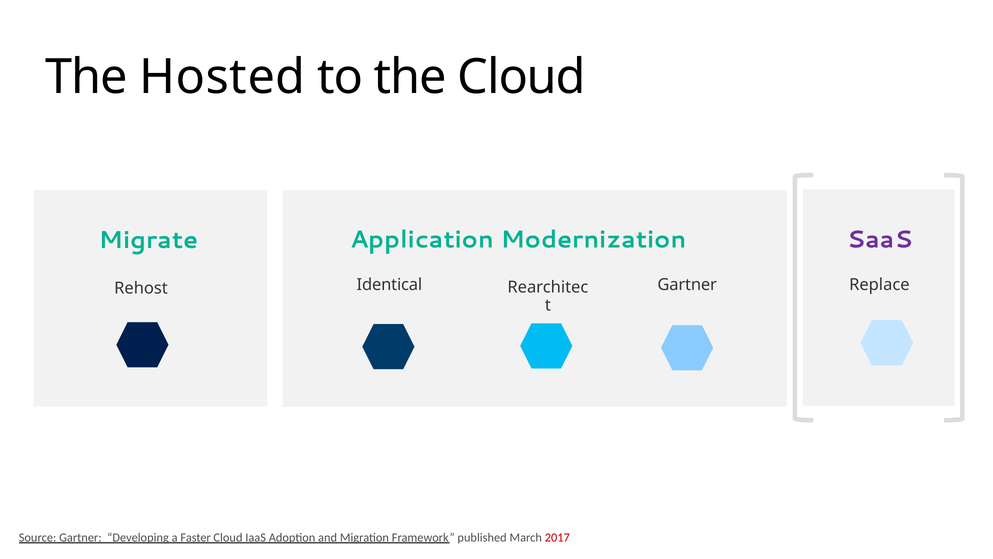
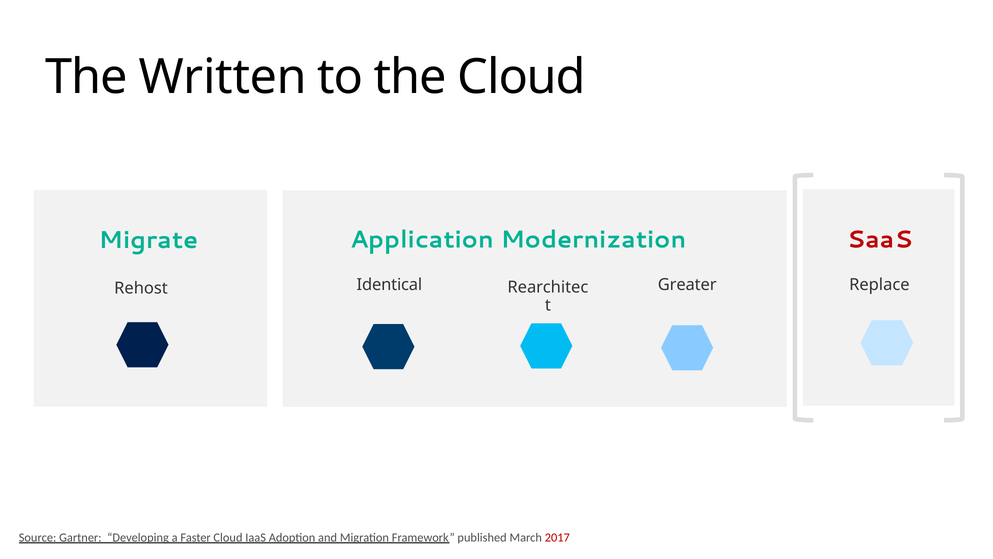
Hosted: Hosted -> Written
SaaS colour: purple -> red
Gartner at (687, 285): Gartner -> Greater
